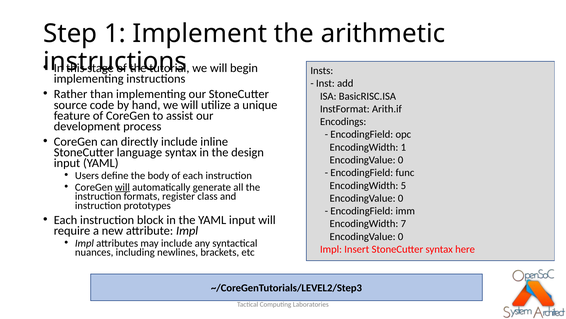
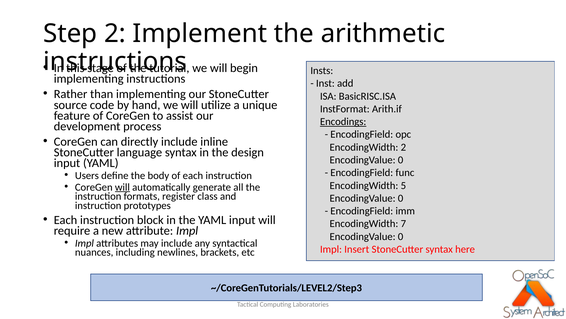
Step 1: 1 -> 2
Encodings underline: none -> present
EncodingWidth 1: 1 -> 2
